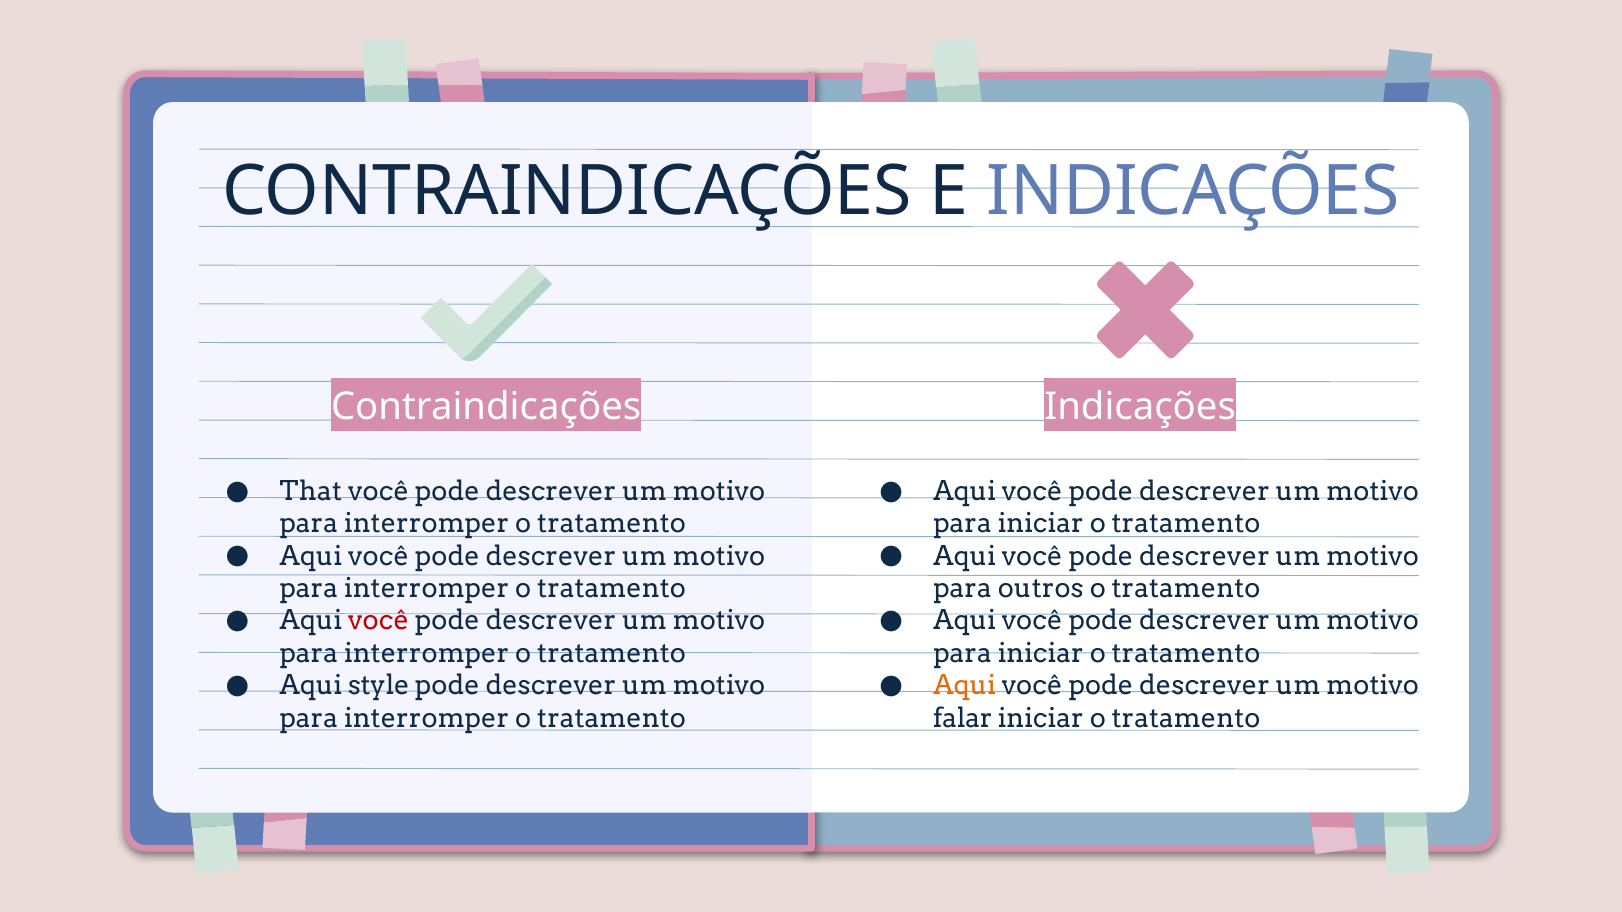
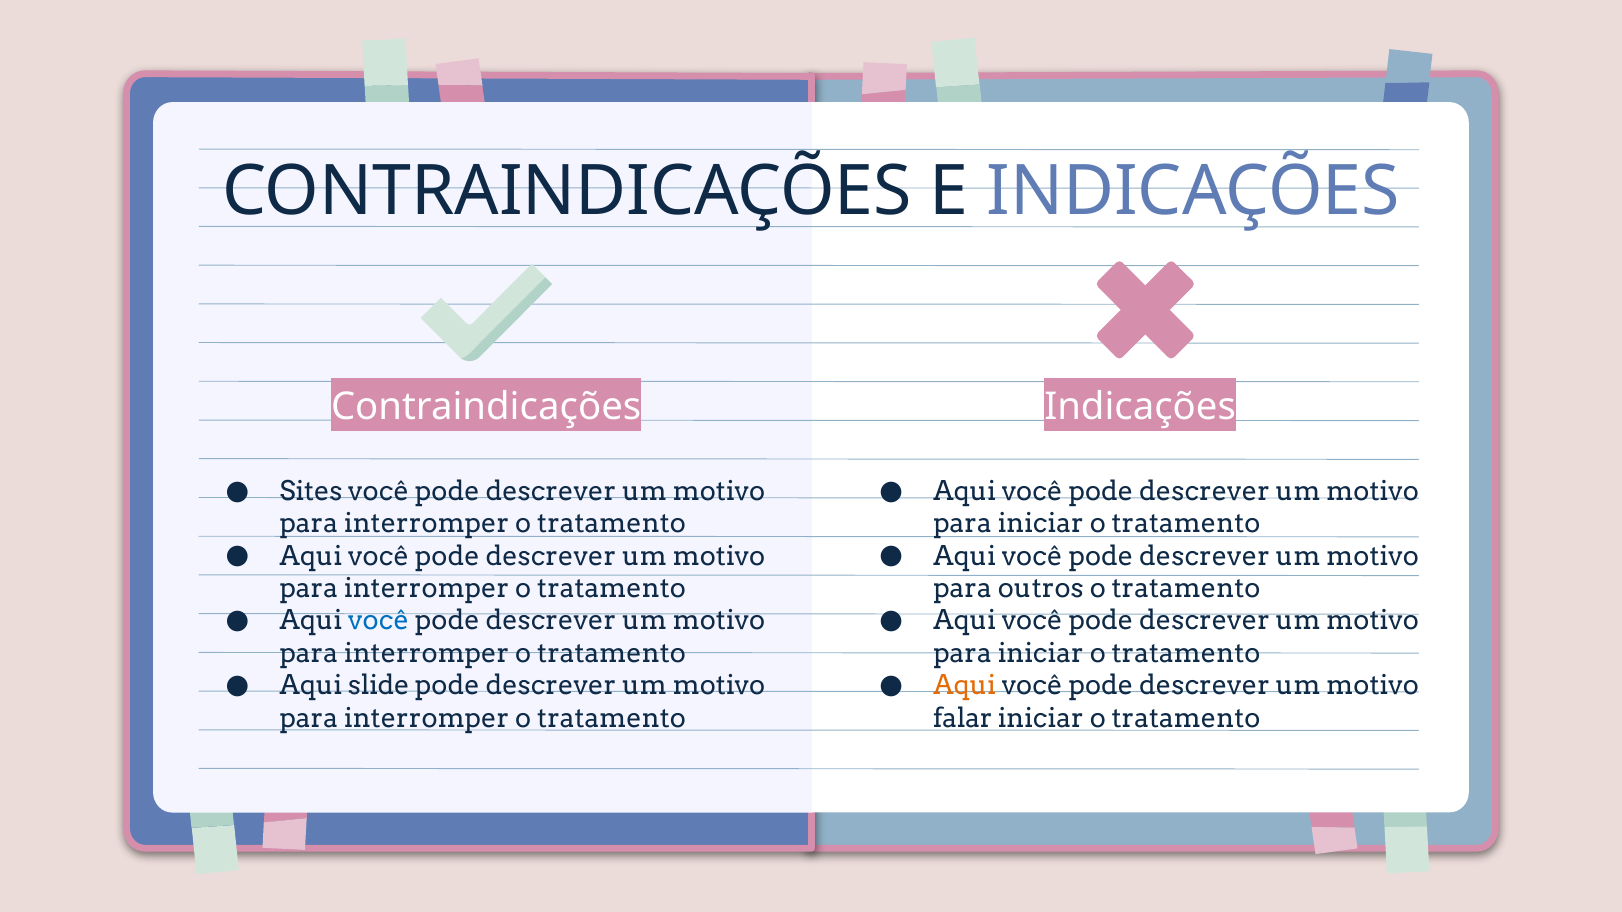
That: That -> Sites
você at (379, 621) colour: red -> blue
style: style -> slide
